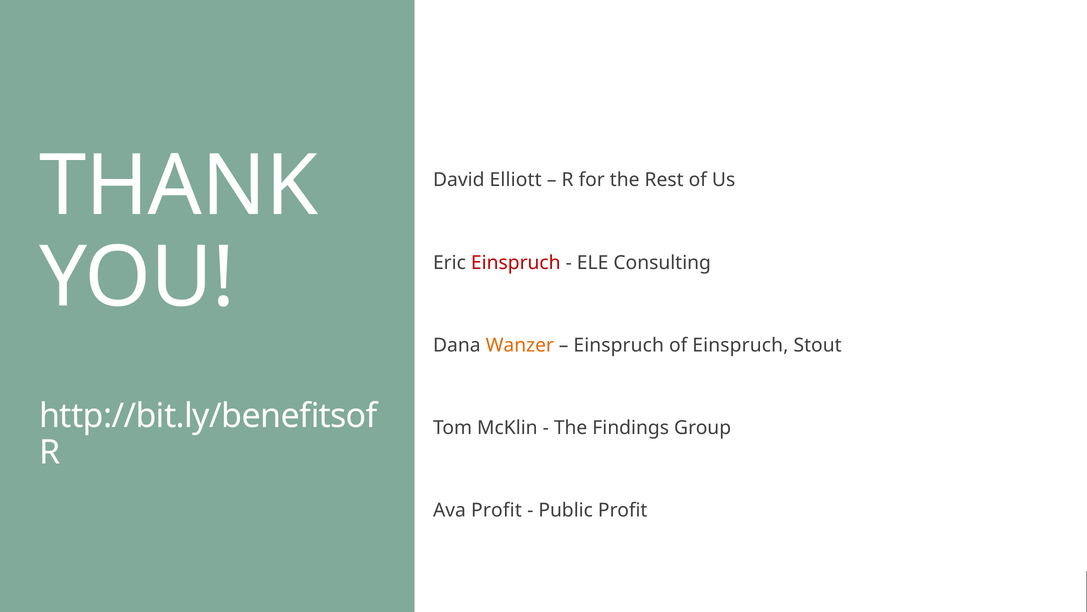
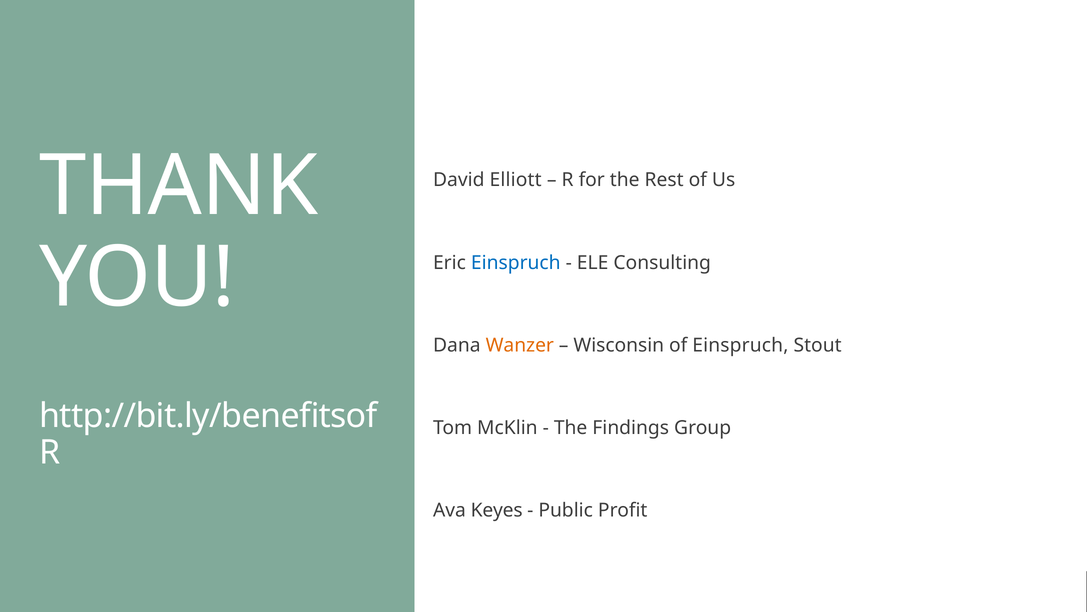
Einspruch at (516, 262) colour: red -> blue
Einspruch at (619, 345): Einspruch -> Wisconsin
Ava Profit: Profit -> Keyes
